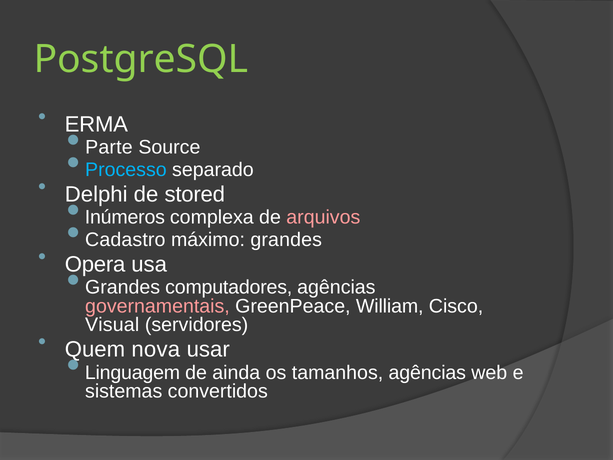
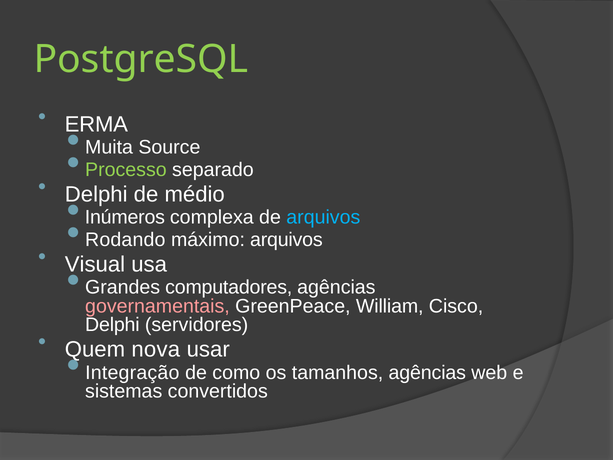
Parte: Parte -> Muita
Processo colour: light blue -> light green
stored: stored -> médio
arquivos at (323, 217) colour: pink -> light blue
Cadastro: Cadastro -> Rodando
máximo grandes: grandes -> arquivos
Opera: Opera -> Visual
Visual at (112, 325): Visual -> Delphi
Linguagem: Linguagem -> Integração
ainda: ainda -> como
